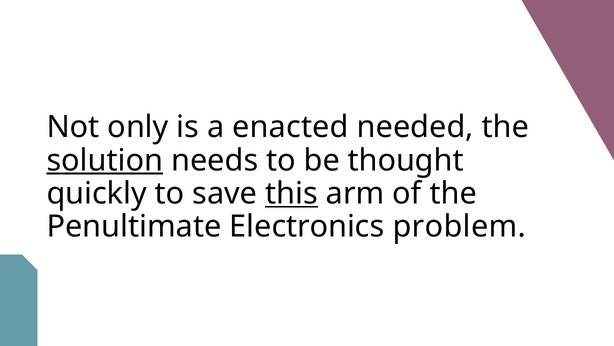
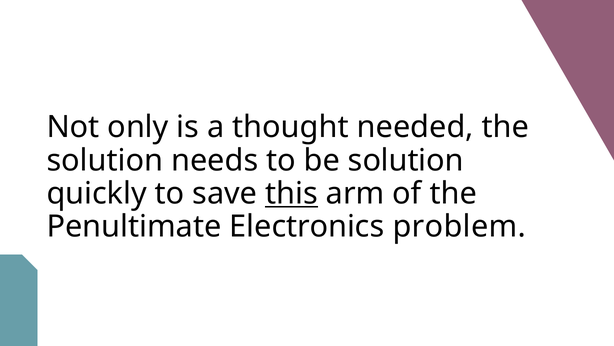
enacted: enacted -> thought
solution at (105, 160) underline: present -> none
be thought: thought -> solution
